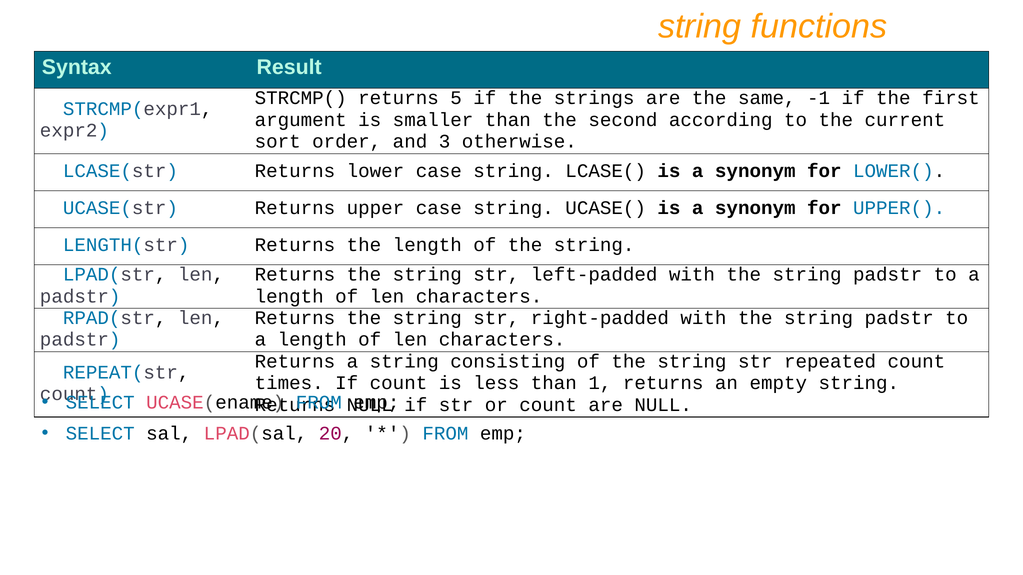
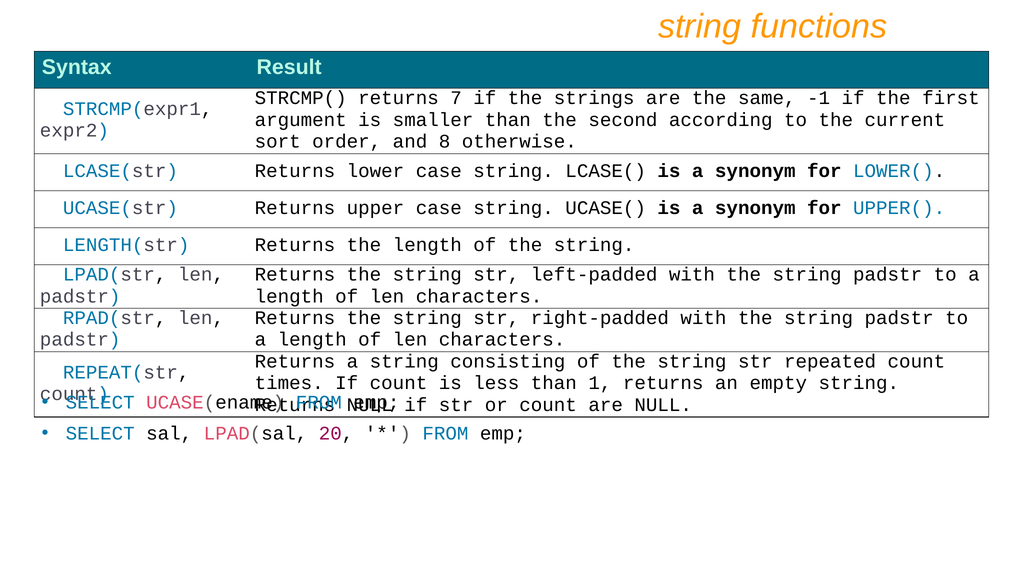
5: 5 -> 7
3: 3 -> 8
